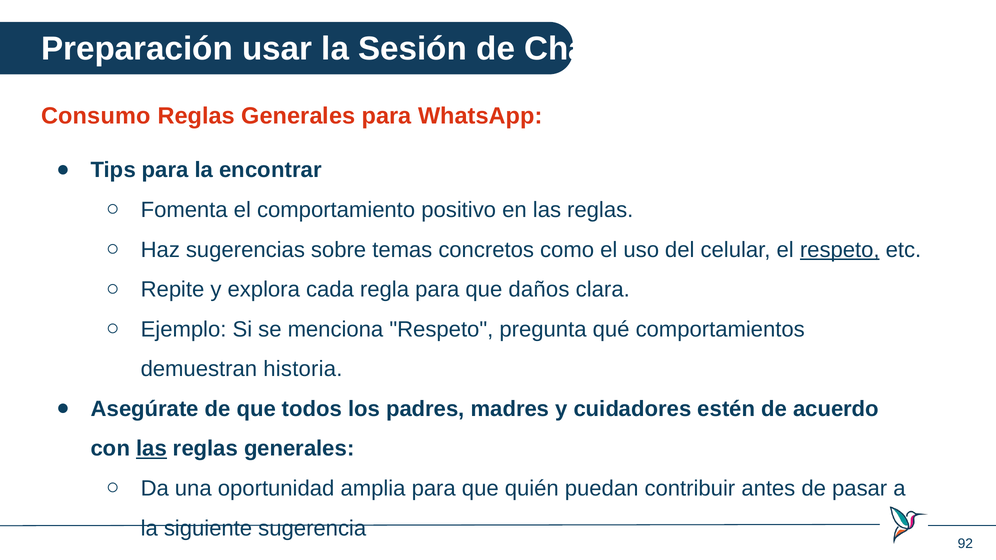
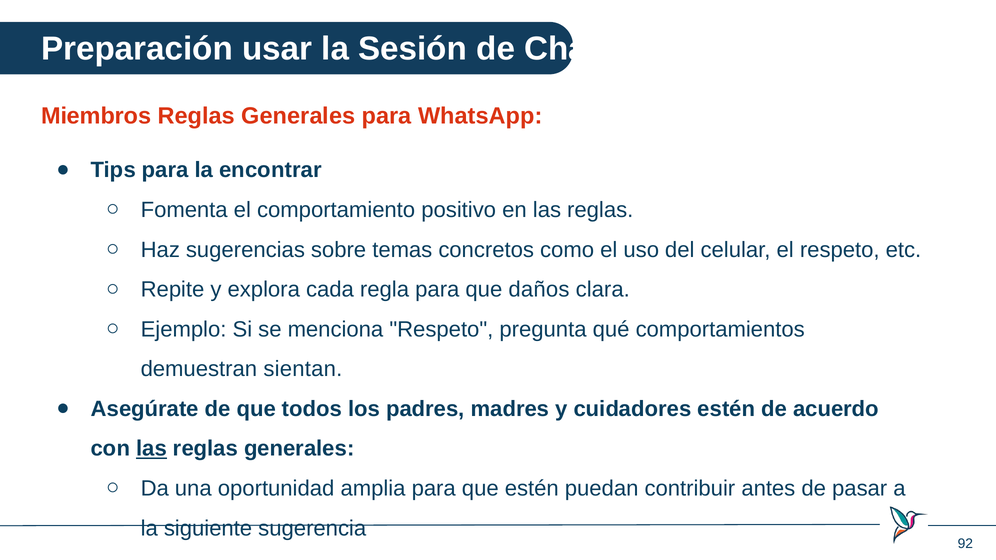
Consumo: Consumo -> Miembros
respeto at (840, 250) underline: present -> none
historia: historia -> sientan
que quién: quién -> estén
